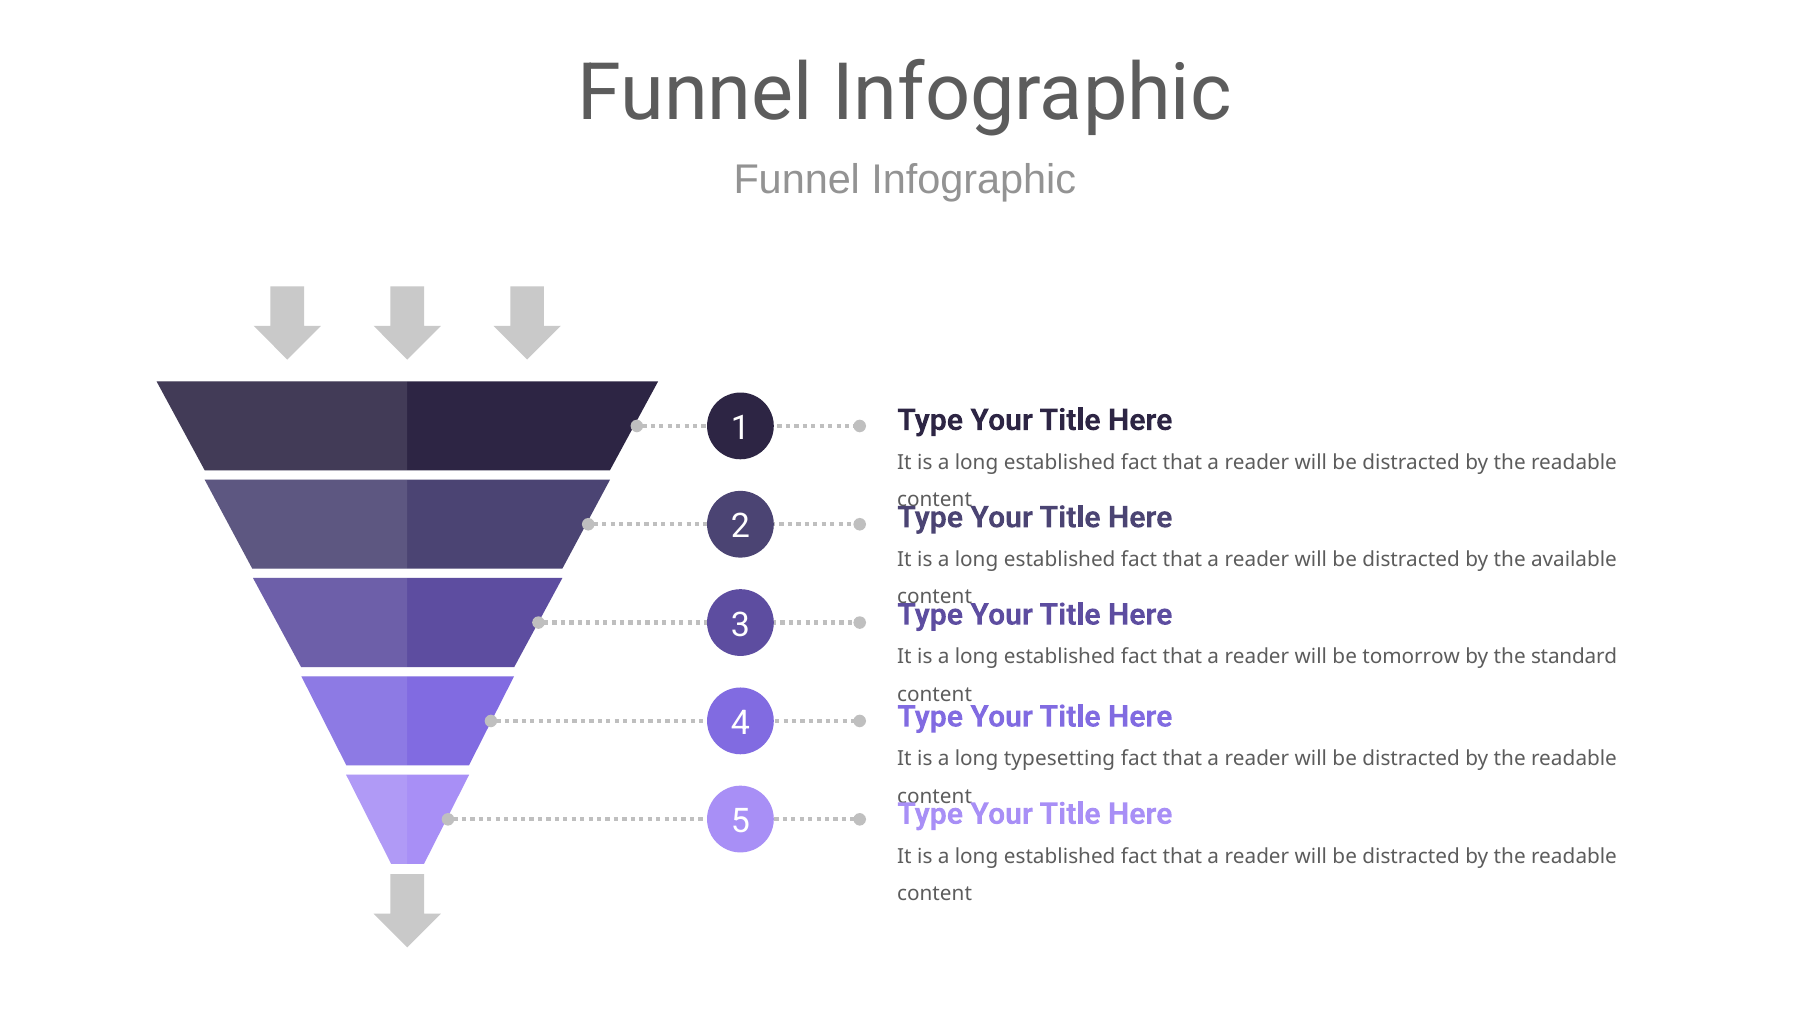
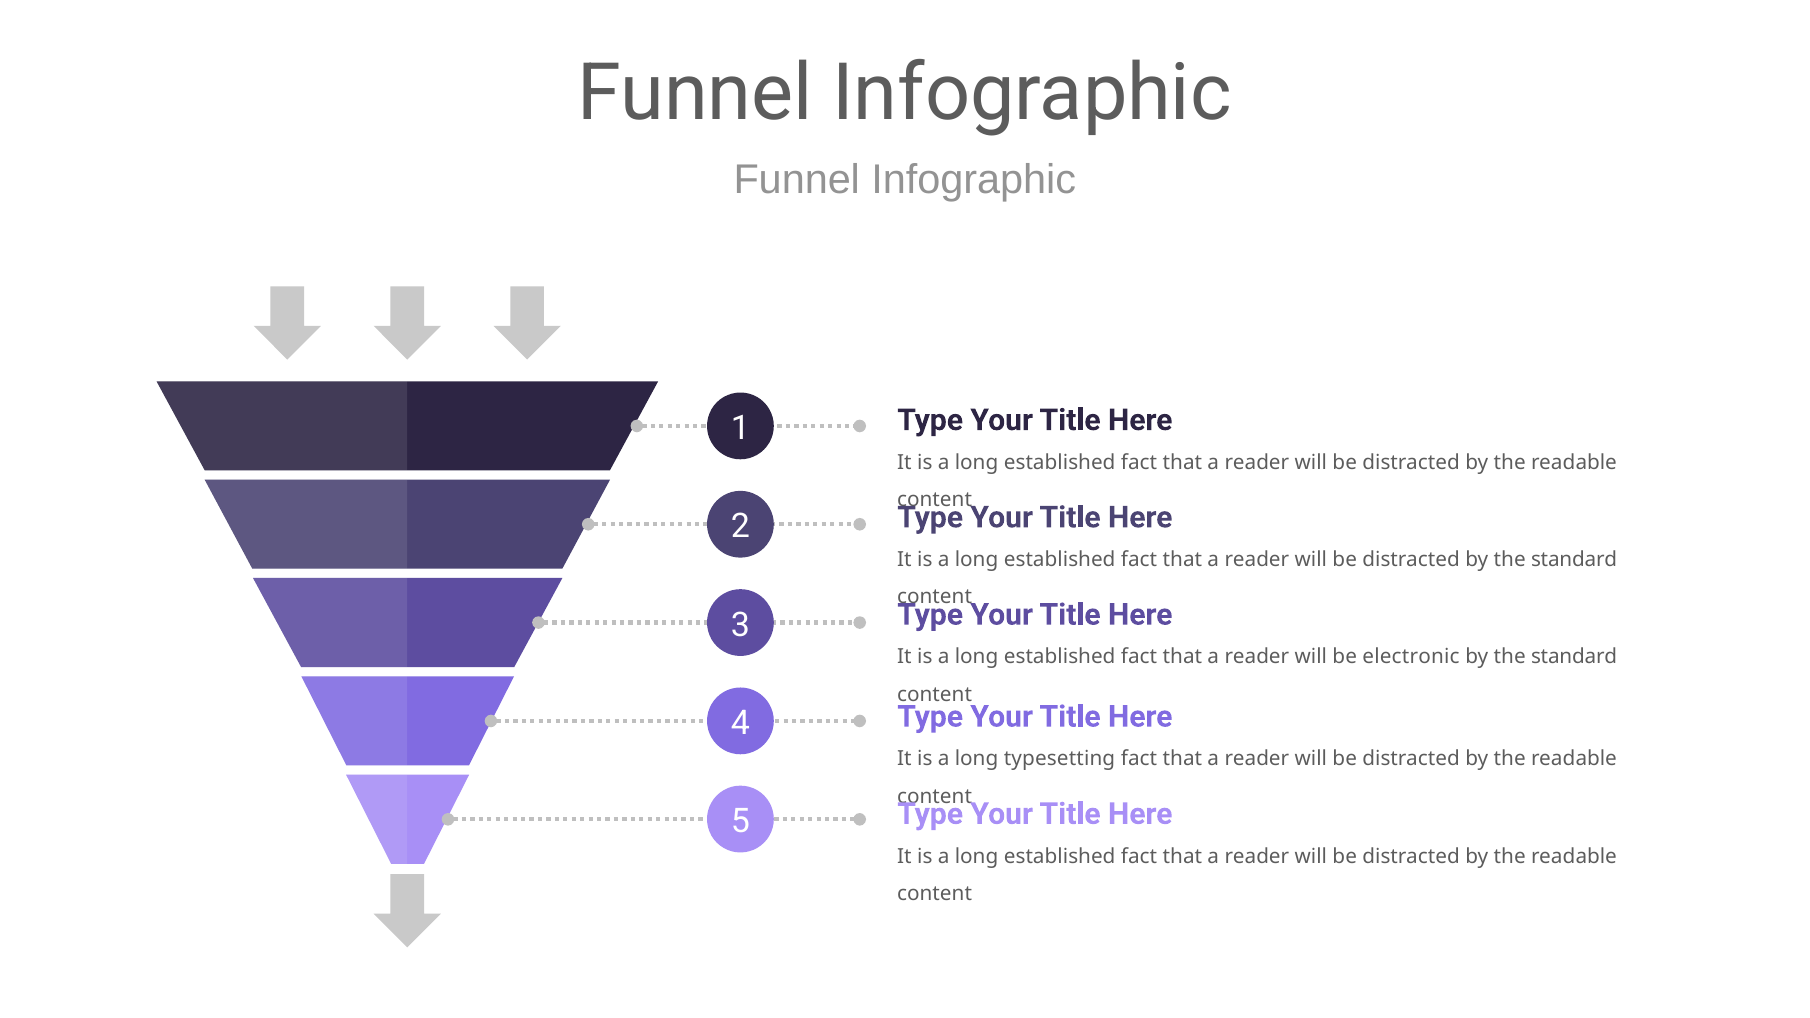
distracted by the available: available -> standard
tomorrow: tomorrow -> electronic
